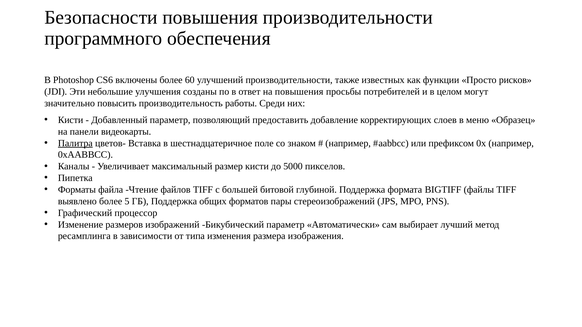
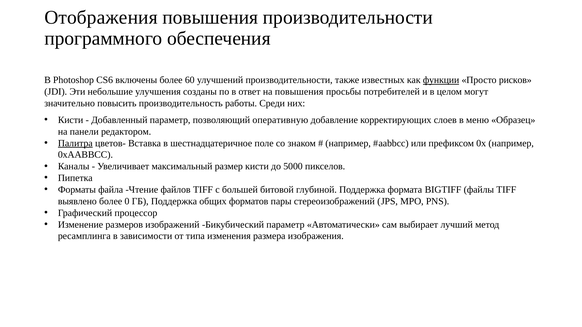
Безопасности: Безопасности -> Отображения
функции underline: none -> present
предоставить: предоставить -> оперативную
видеокарты: видеокарты -> редактором
5: 5 -> 0
